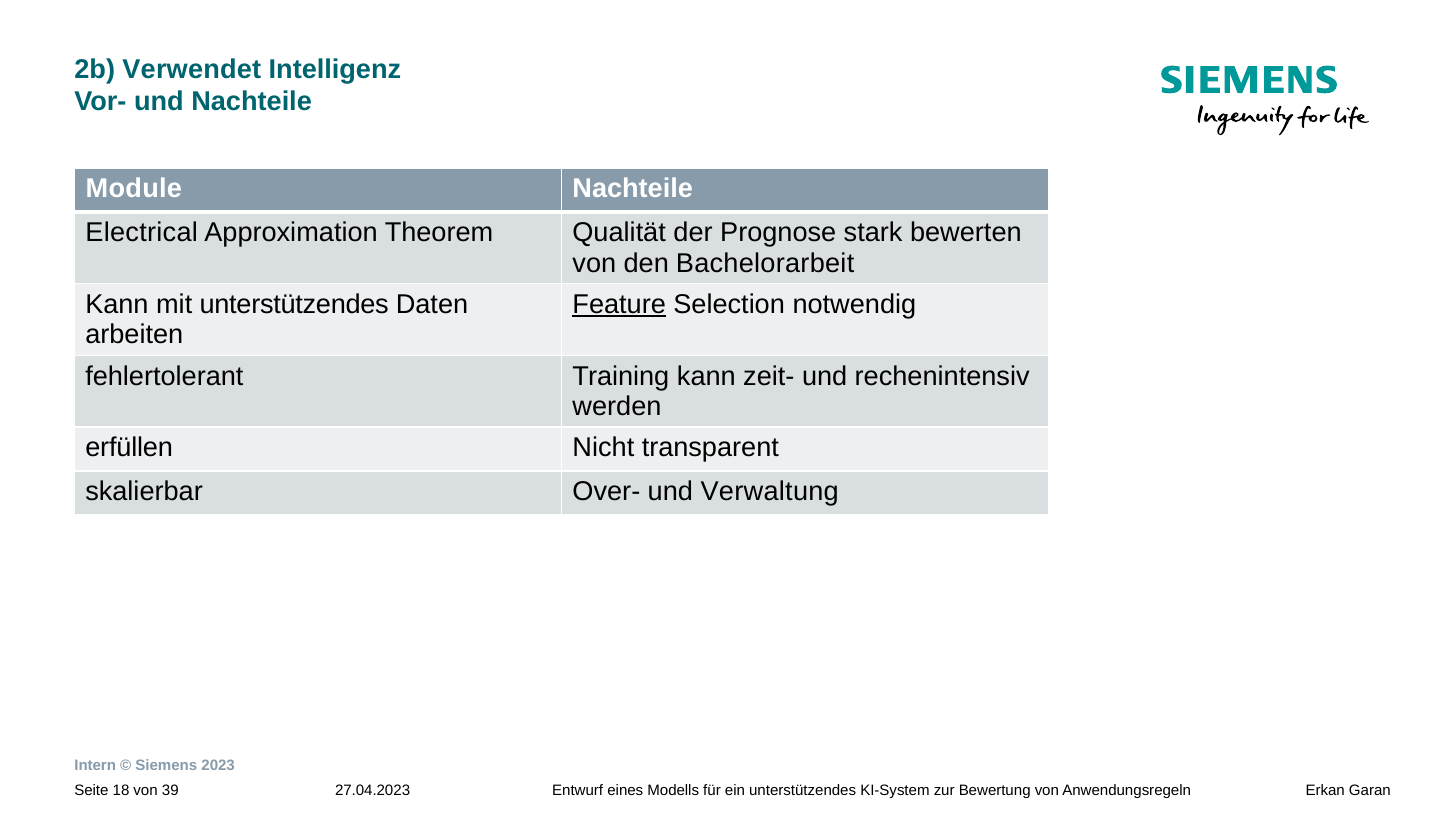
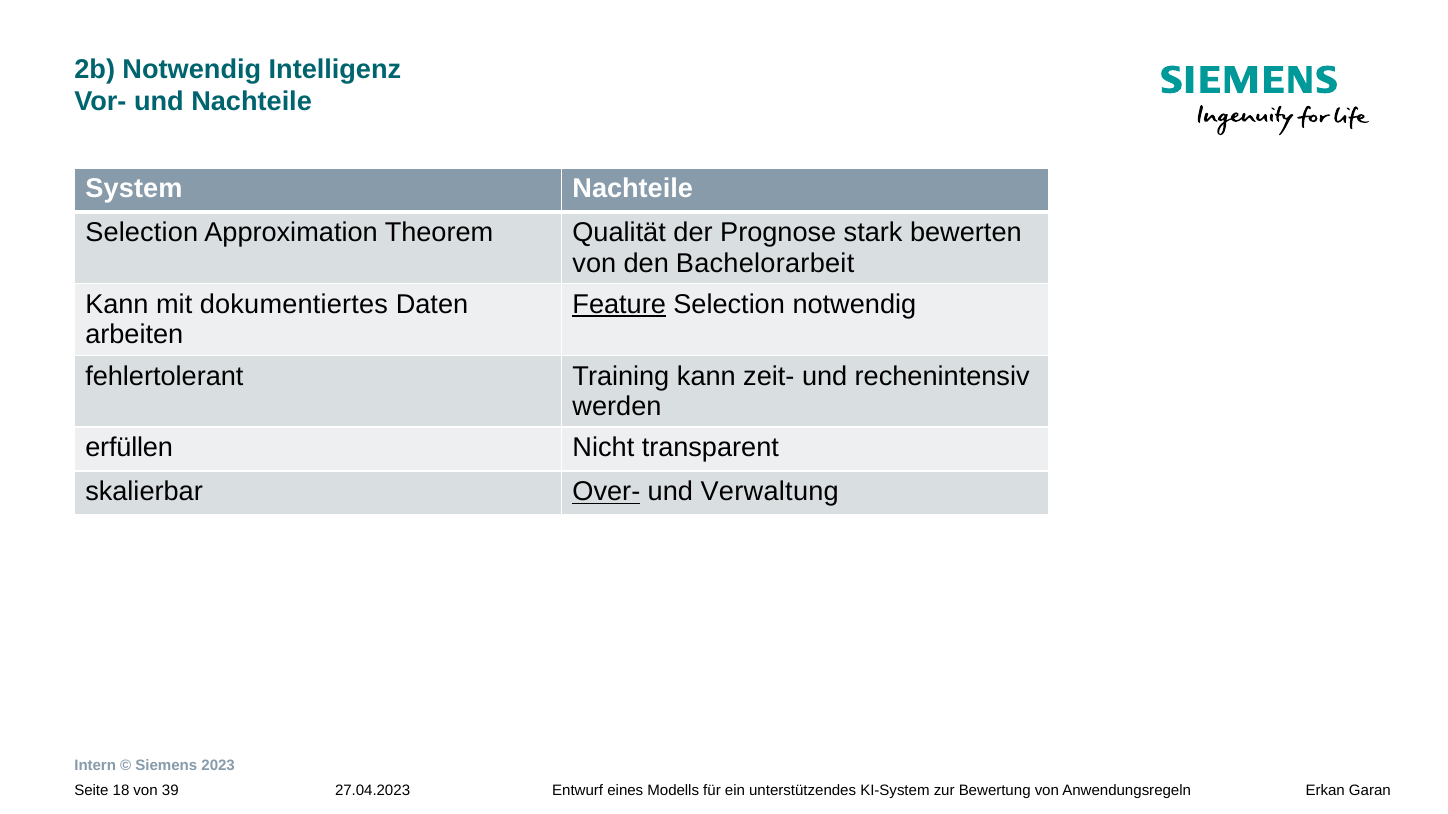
2b Verwendet: Verwendet -> Notwendig
Module: Module -> System
Electrical at (142, 233): Electrical -> Selection
mit unterstützendes: unterstützendes -> dokumentiertes
Over- underline: none -> present
